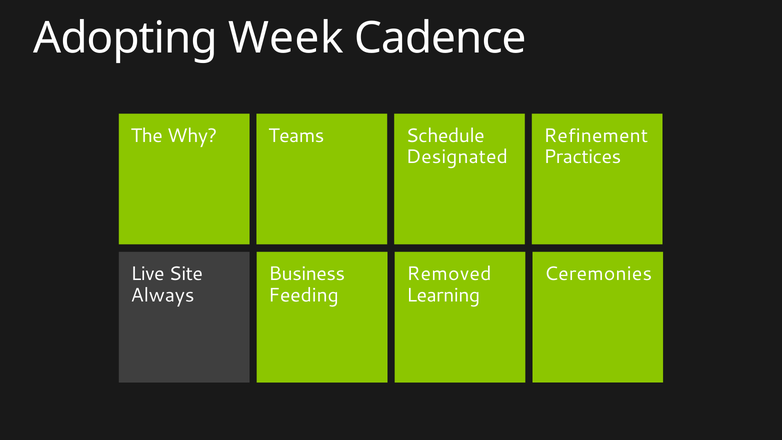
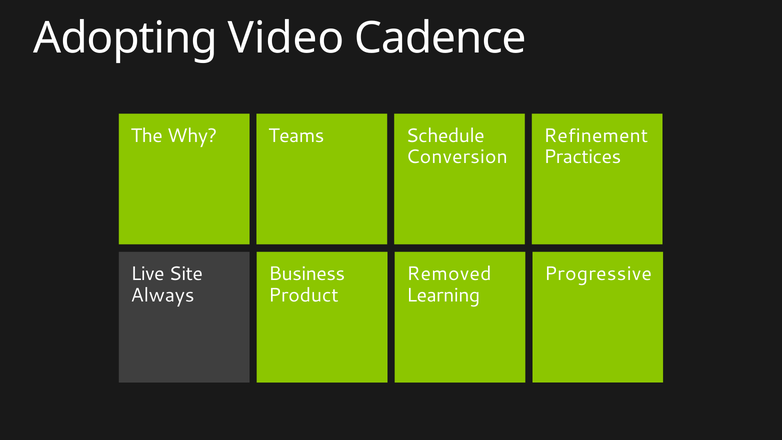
Week: Week -> Video
Designated: Designated -> Conversion
Ceremonies: Ceremonies -> Progressive
Feeding: Feeding -> Product
